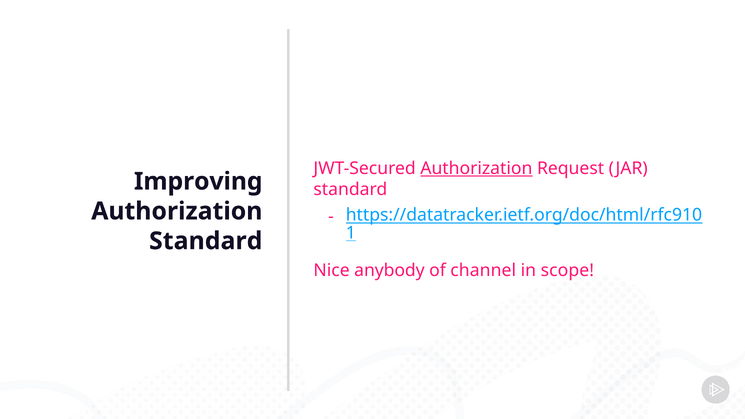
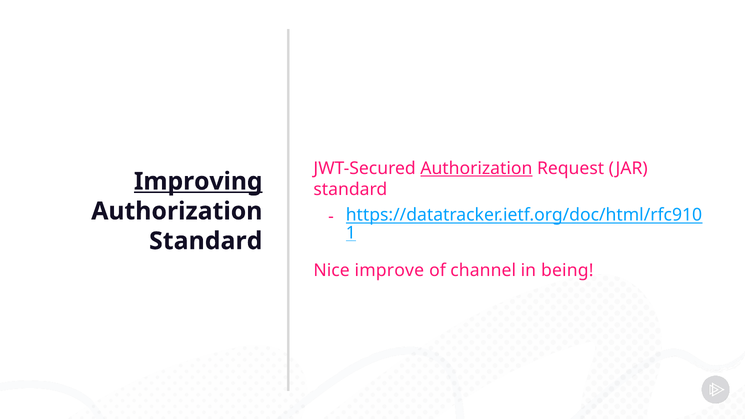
Improving underline: none -> present
anybody: anybody -> improve
scope: scope -> being
